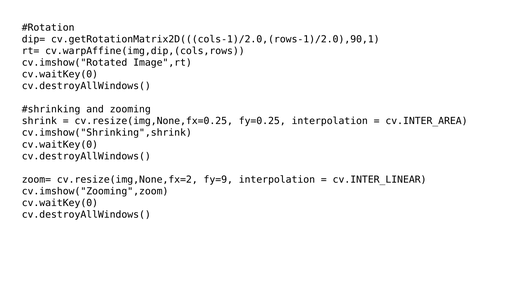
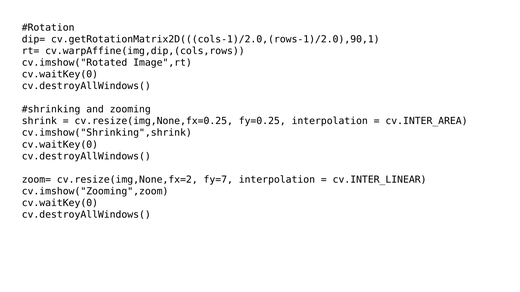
fy=9: fy=9 -> fy=7
